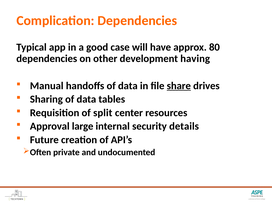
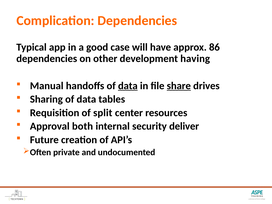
80: 80 -> 86
data at (128, 86) underline: none -> present
large: large -> both
details: details -> deliver
